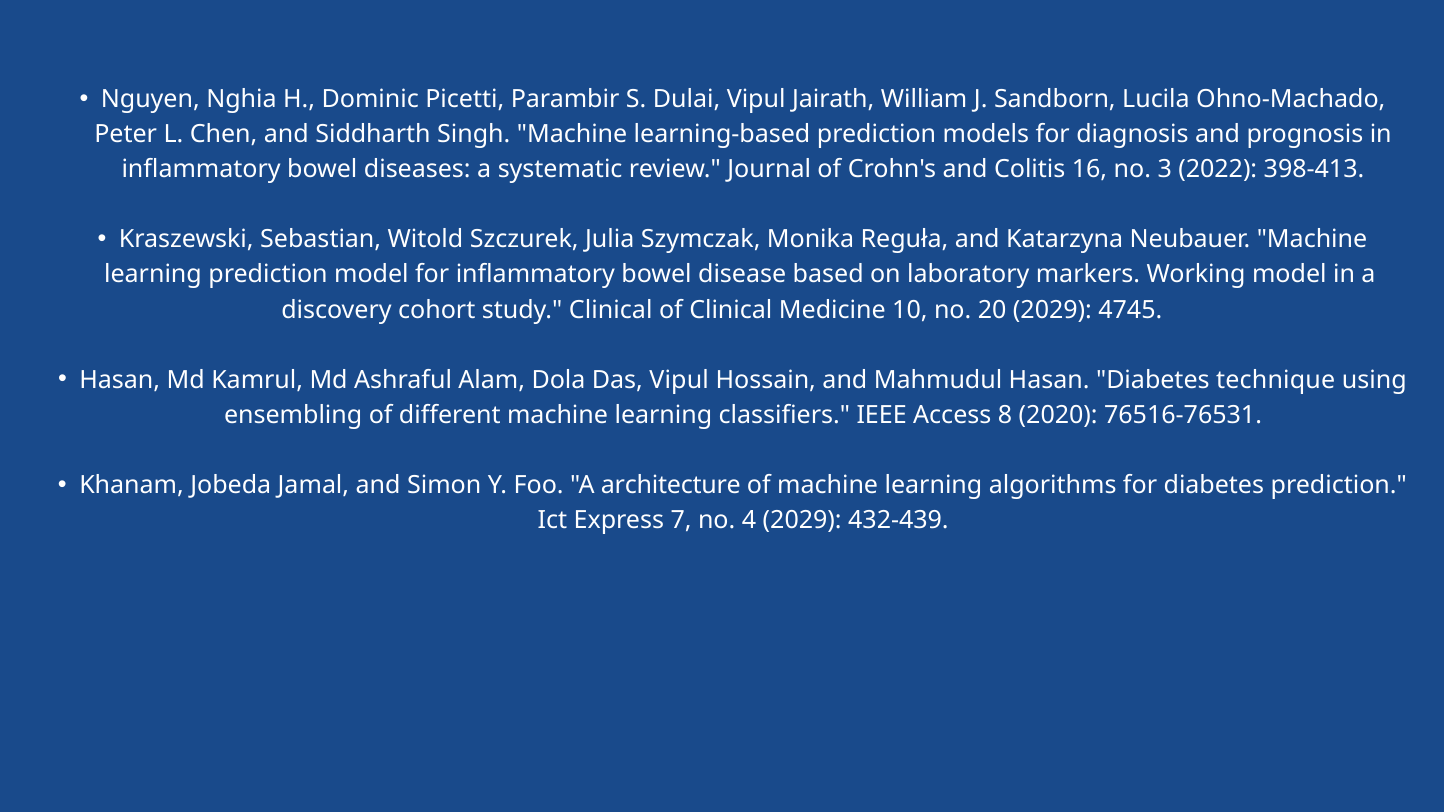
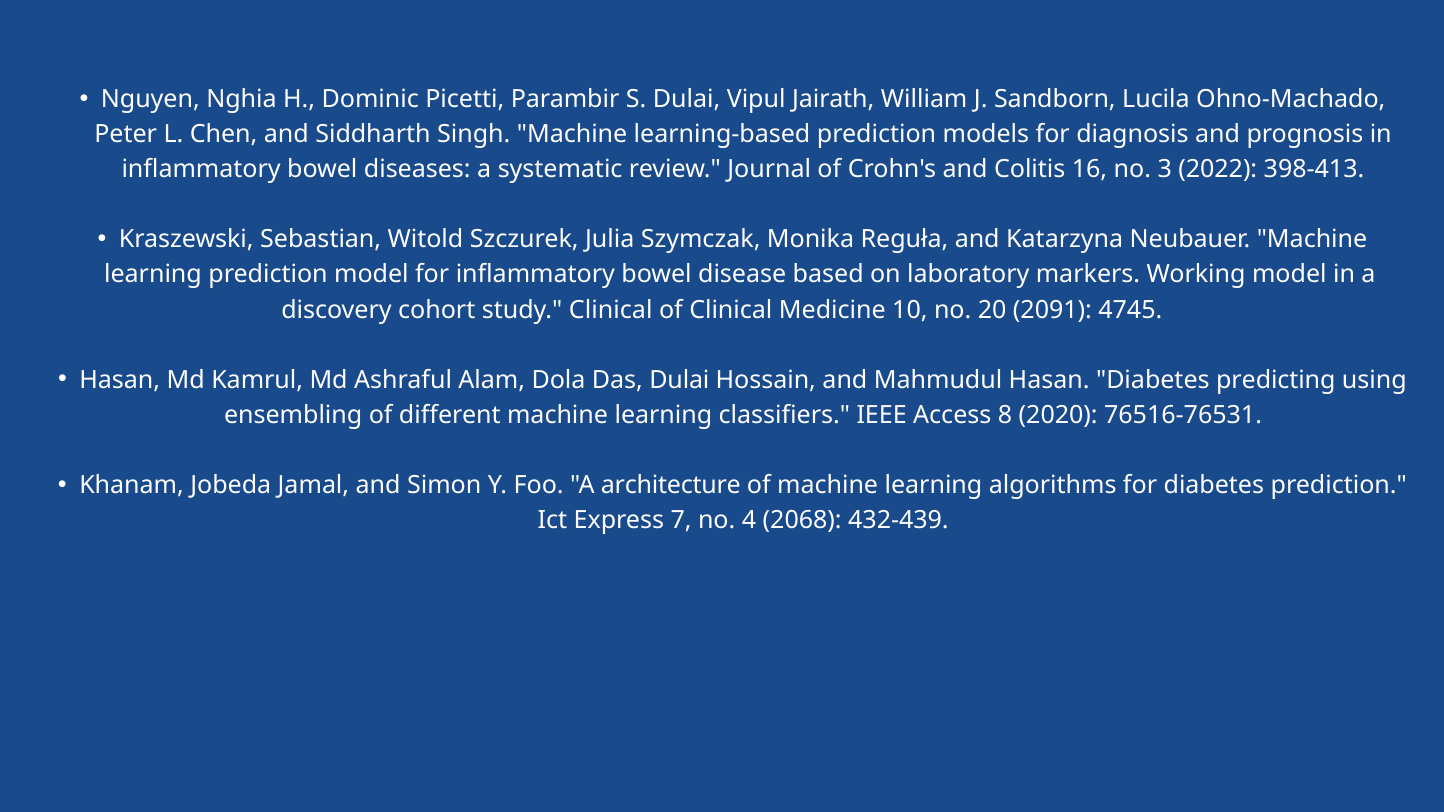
20 2029: 2029 -> 2091
Das Vipul: Vipul -> Dulai
technique: technique -> predicting
4 2029: 2029 -> 2068
